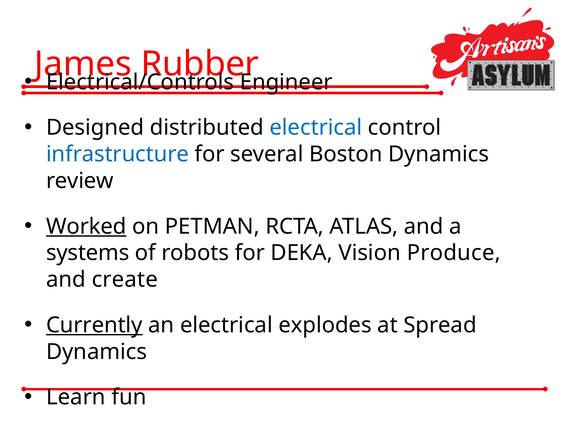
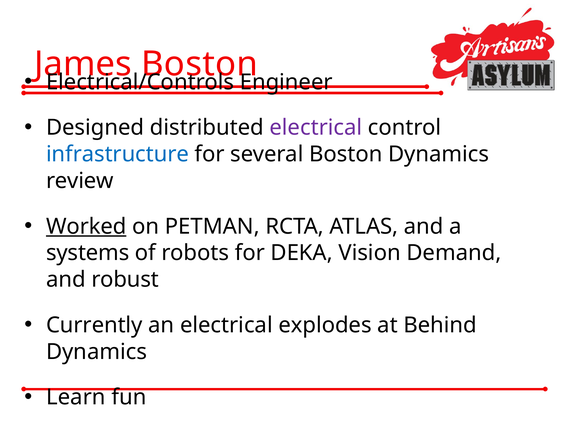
James Rubber: Rubber -> Boston
electrical at (316, 128) colour: blue -> purple
Produce: Produce -> Demand
create: create -> robust
Currently underline: present -> none
Spread: Spread -> Behind
